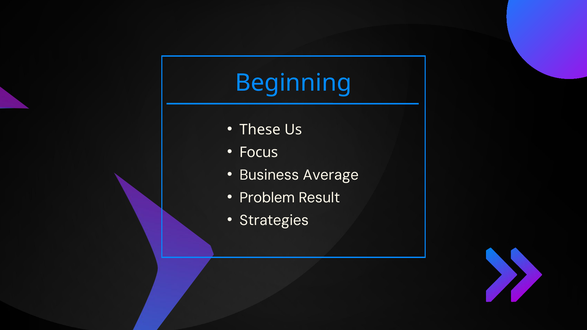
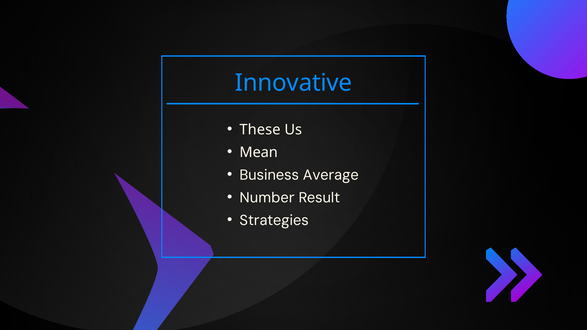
Beginning: Beginning -> Innovative
Focus: Focus -> Mean
Problem: Problem -> Number
